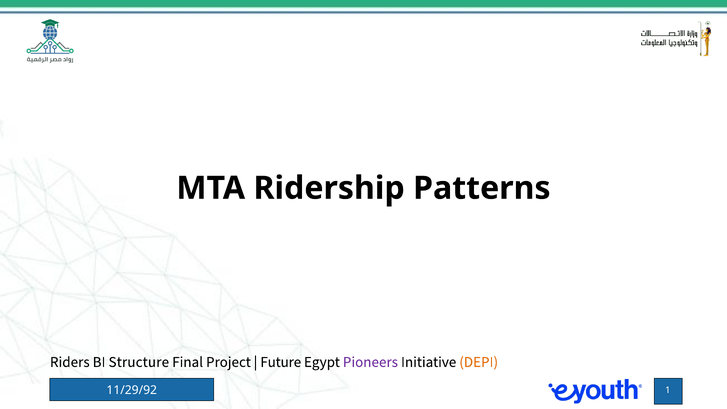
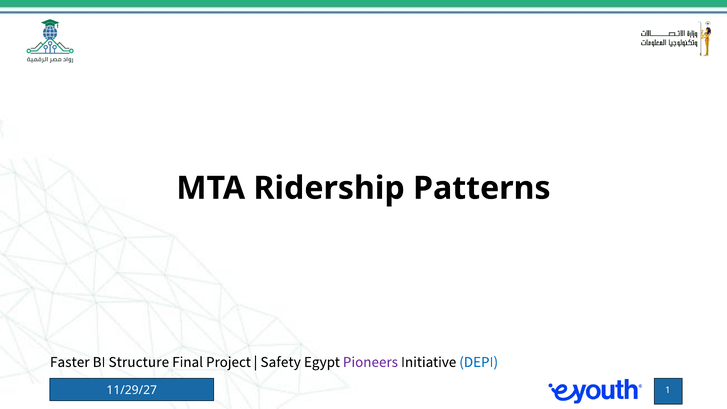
Riders: Riders -> Faster
Future: Future -> Safety
DEPI colour: orange -> blue
11/29/92: 11/29/92 -> 11/29/27
